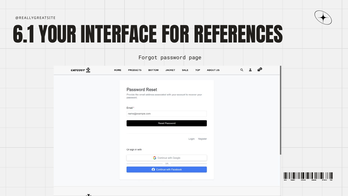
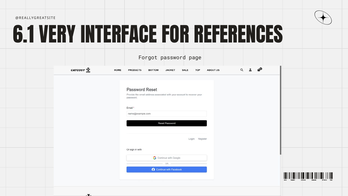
YOUR: YOUR -> VERY
